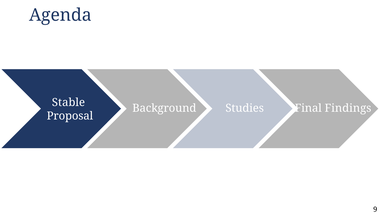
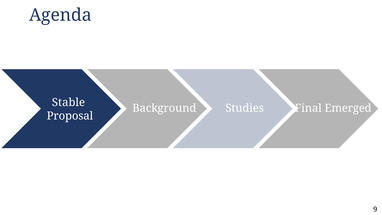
Findings: Findings -> Emerged
